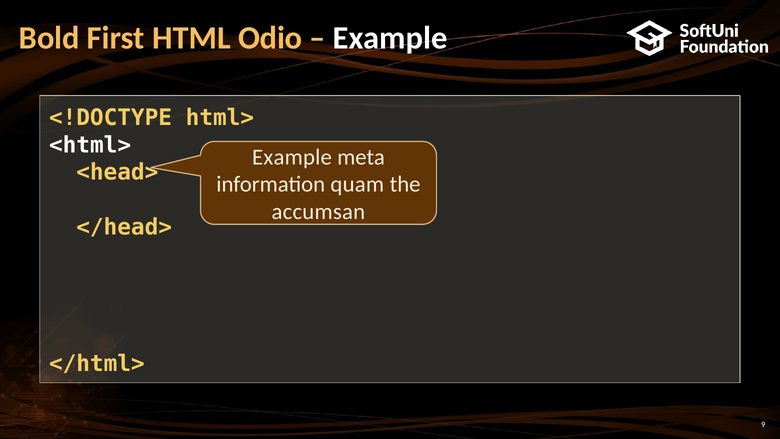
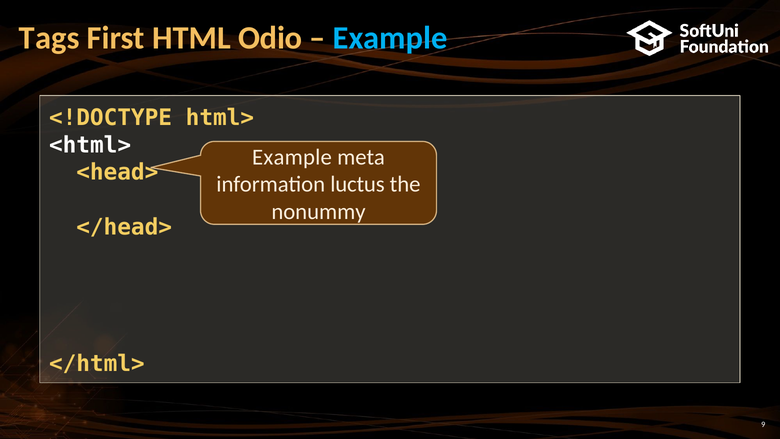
Bold: Bold -> Tags
Example at (390, 38) colour: white -> light blue
quam: quam -> luctus
accumsan: accumsan -> nonummy
